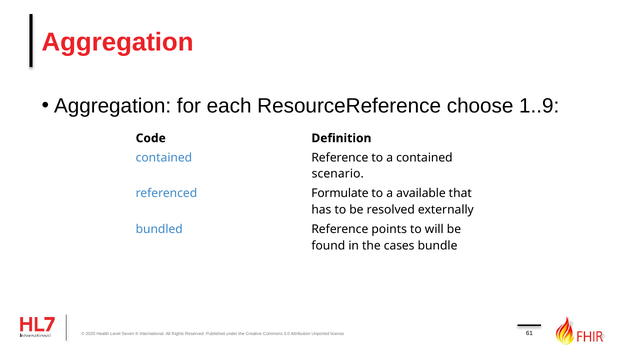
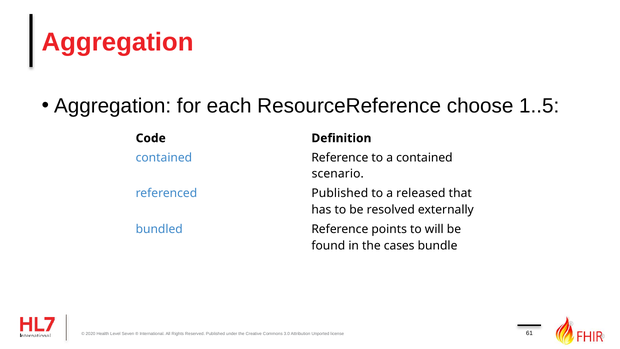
1..9: 1..9 -> 1..5
referenced Formulate: Formulate -> Published
available: available -> released
